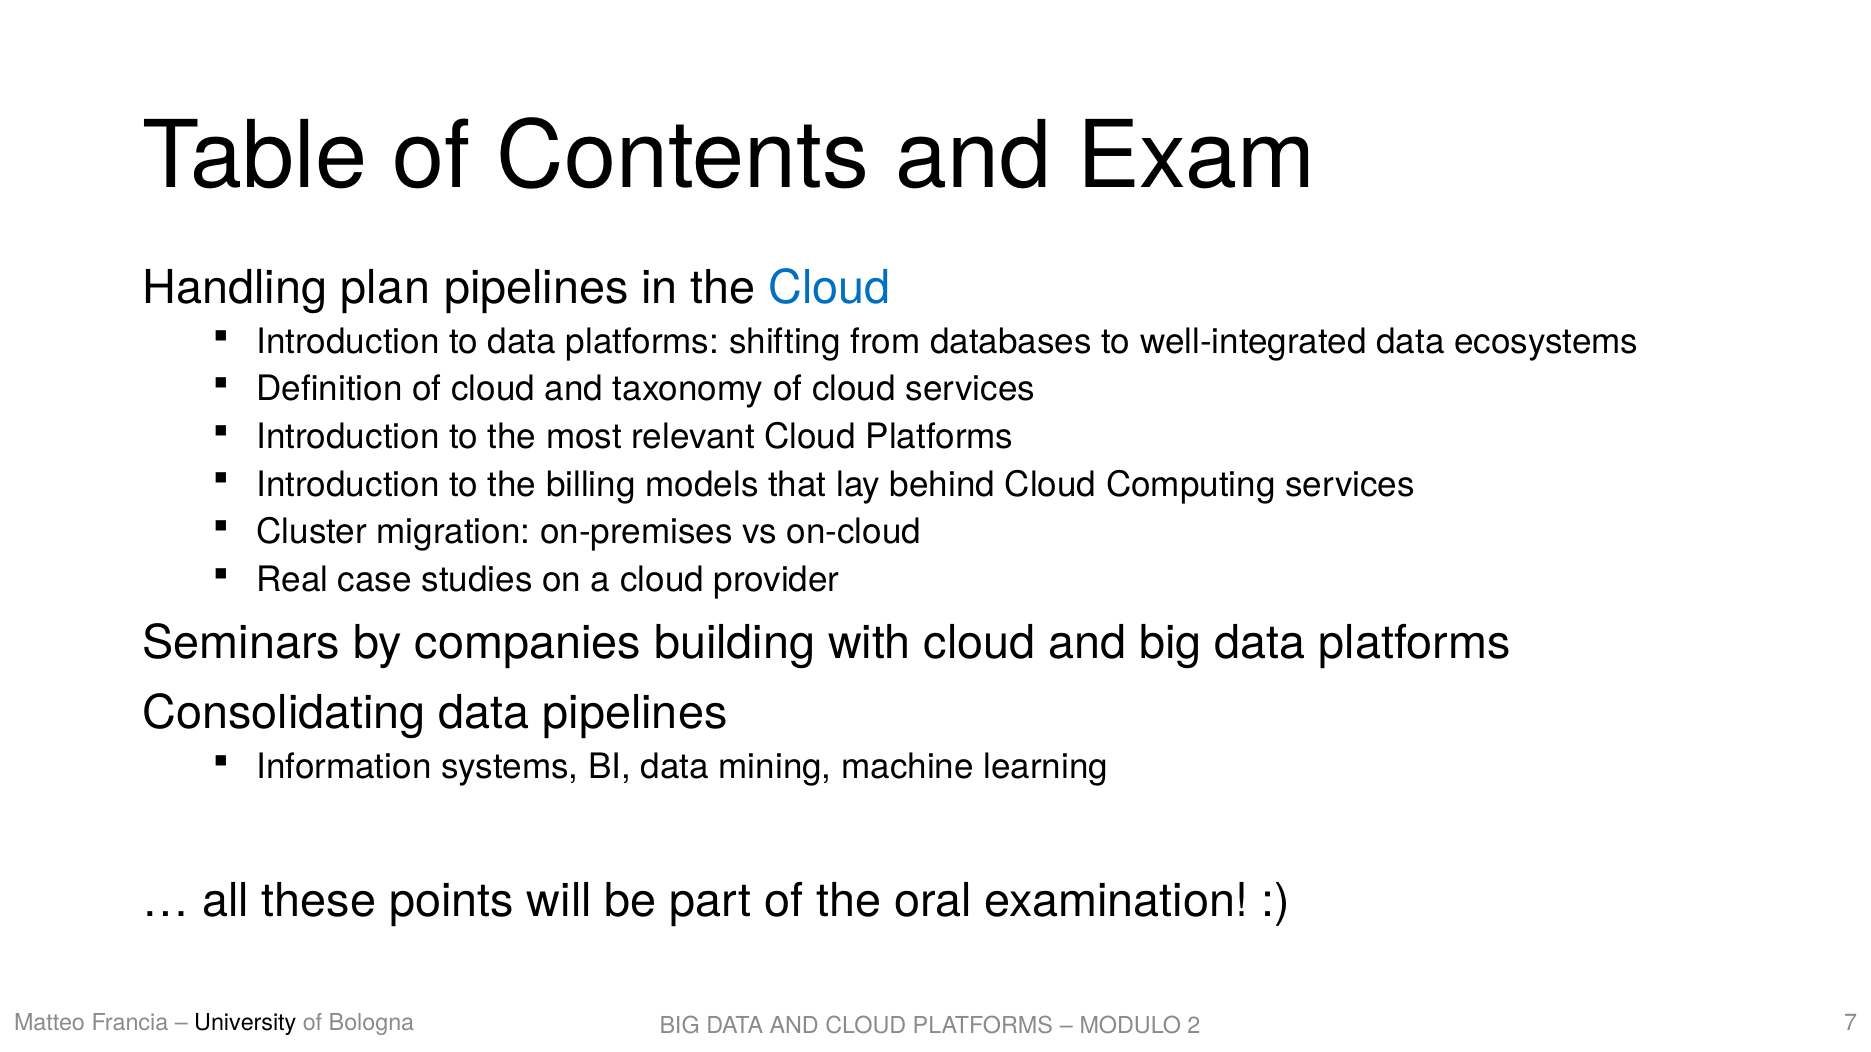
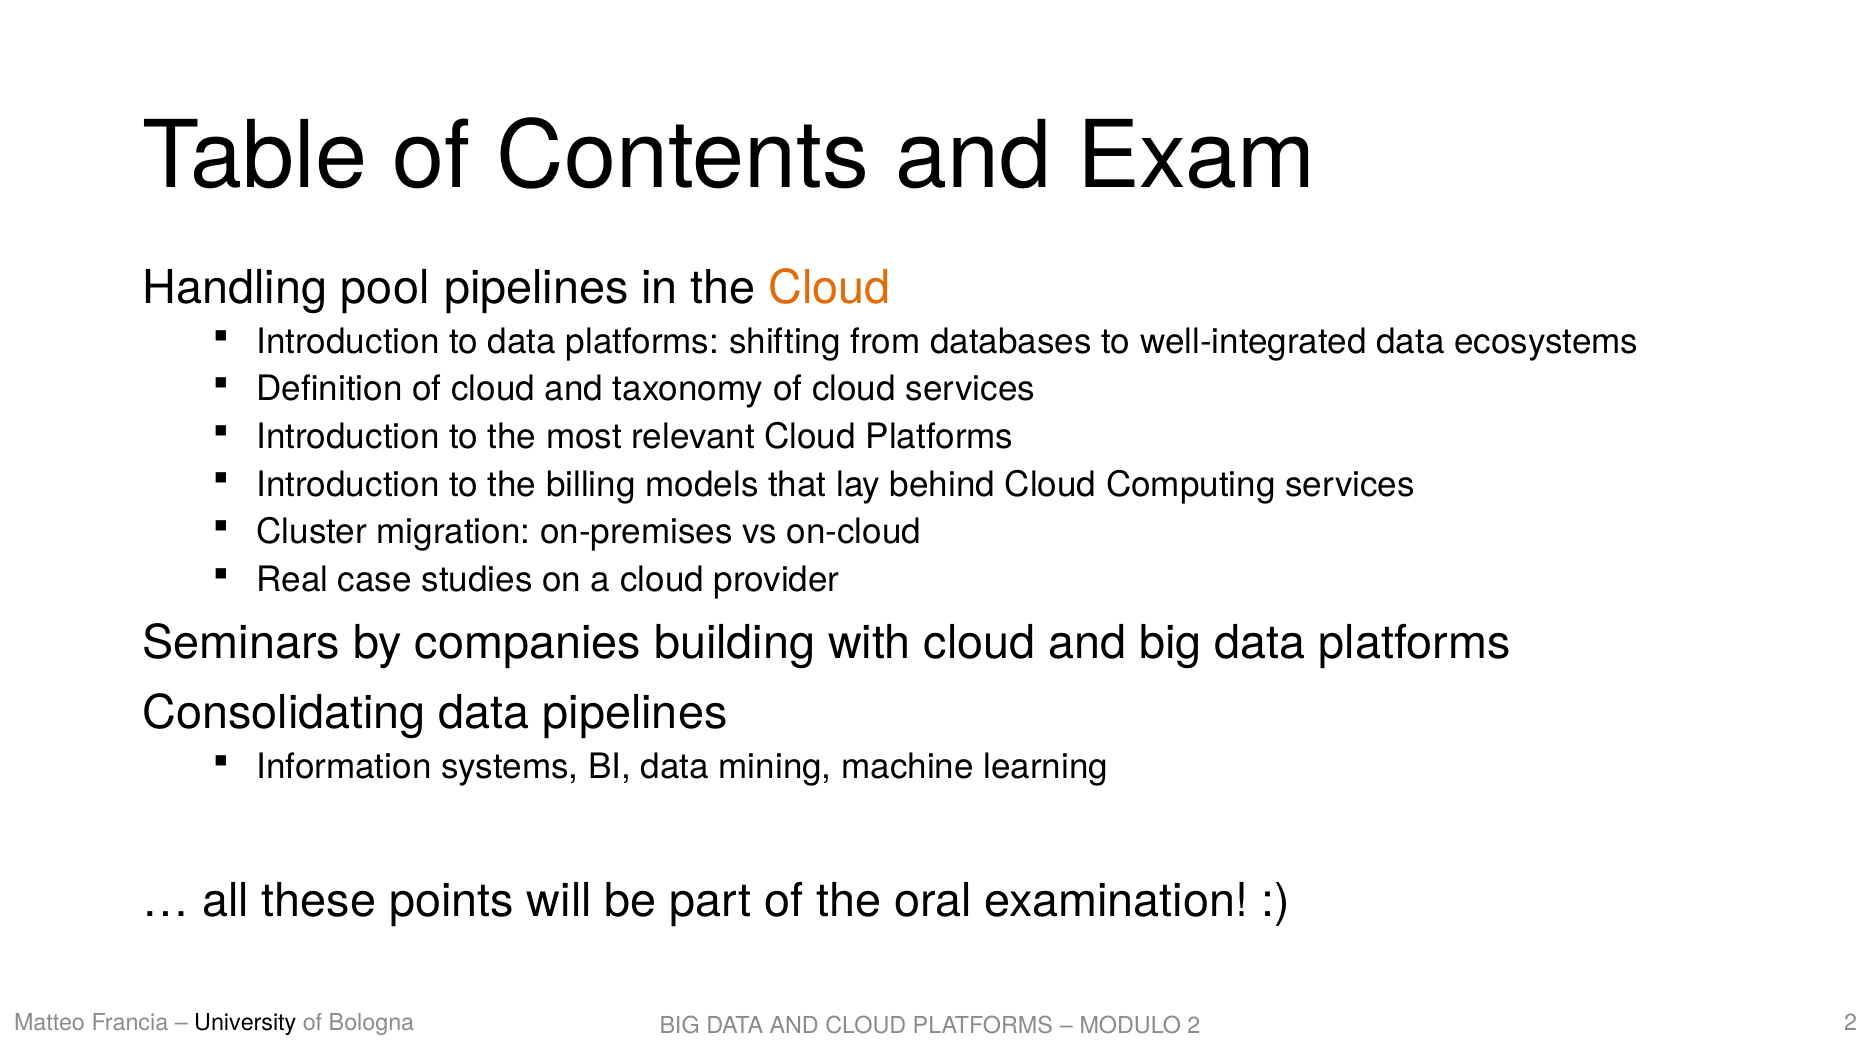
plan: plan -> pool
Cloud at (830, 288) colour: blue -> orange
Bologna 7: 7 -> 2
